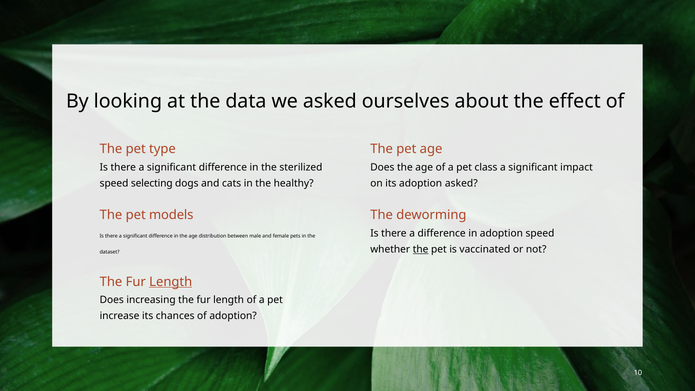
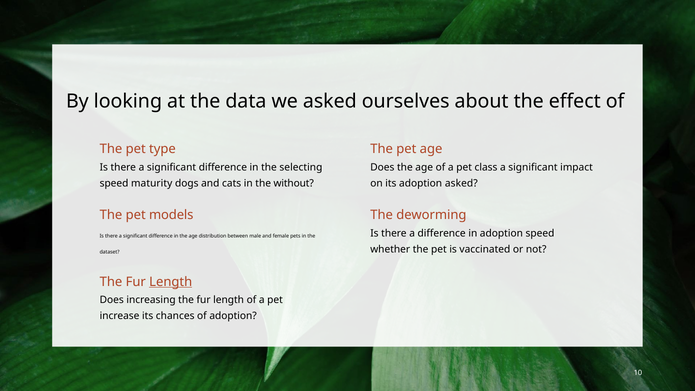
sterilized: sterilized -> selecting
selecting: selecting -> maturity
healthy: healthy -> without
the at (421, 249) underline: present -> none
